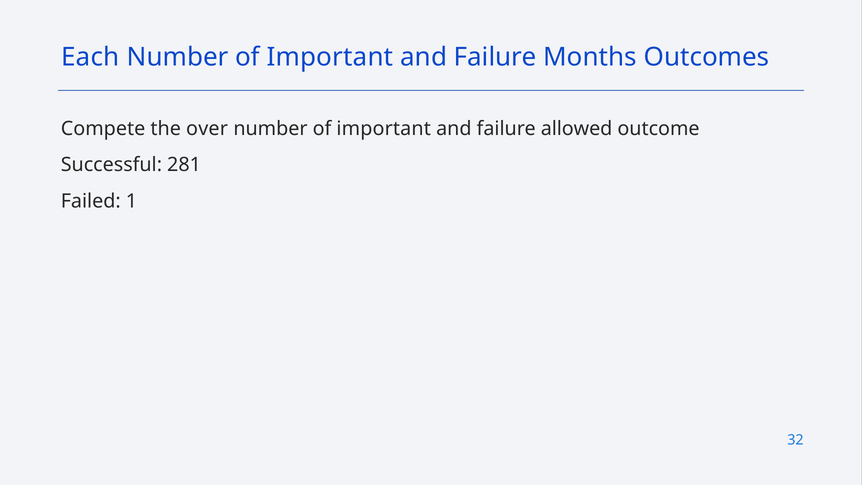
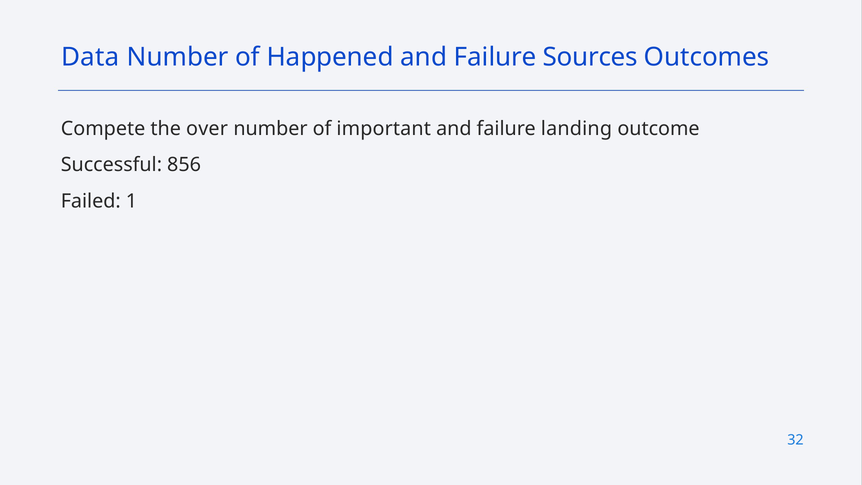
Each: Each -> Data
Important at (330, 57): Important -> Happened
Months: Months -> Sources
allowed: allowed -> landing
281: 281 -> 856
